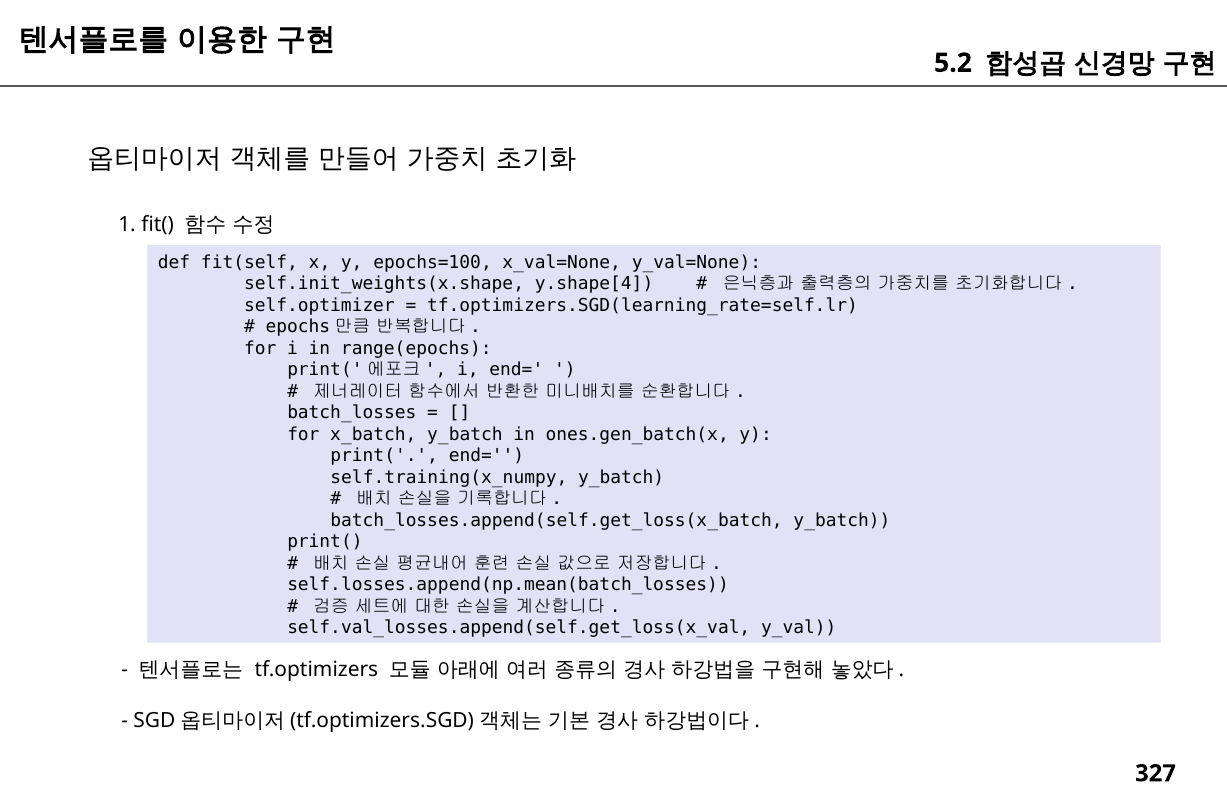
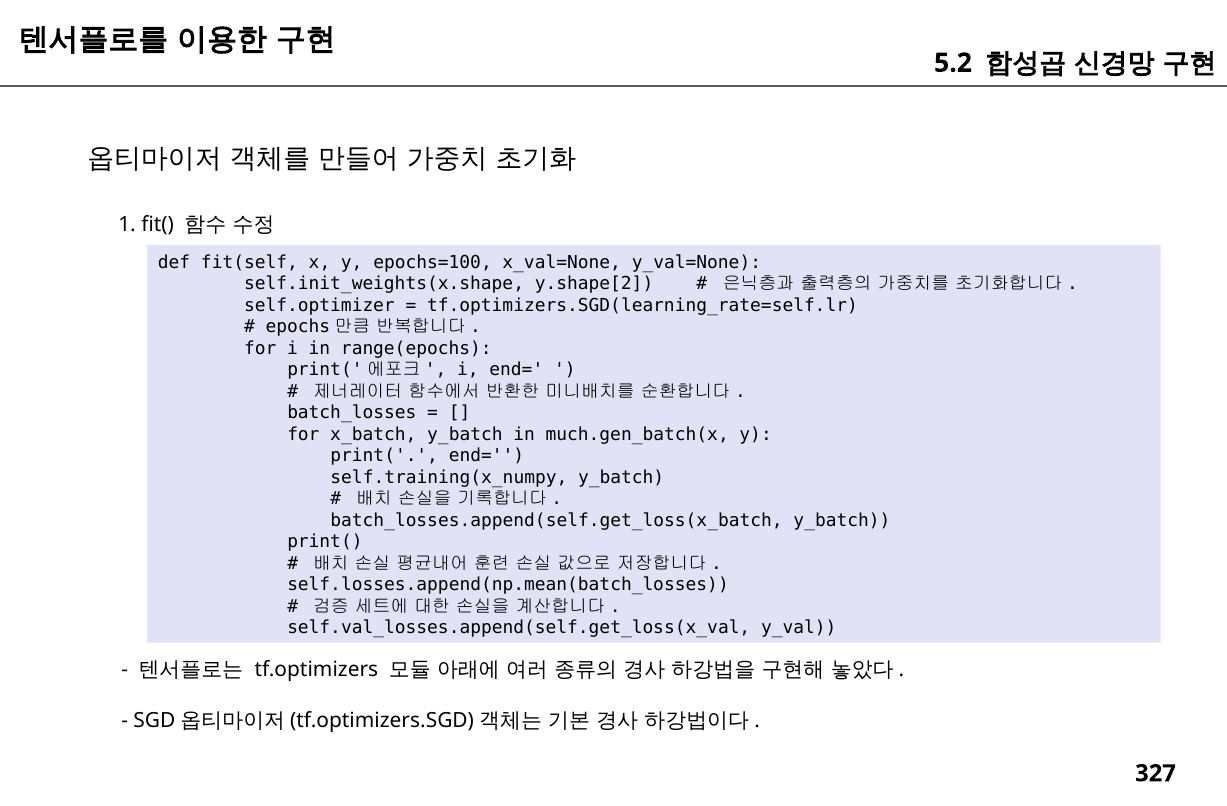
y.shape[4: y.shape[4 -> y.shape[2
ones.gen_batch(x: ones.gen_batch(x -> much.gen_batch(x
